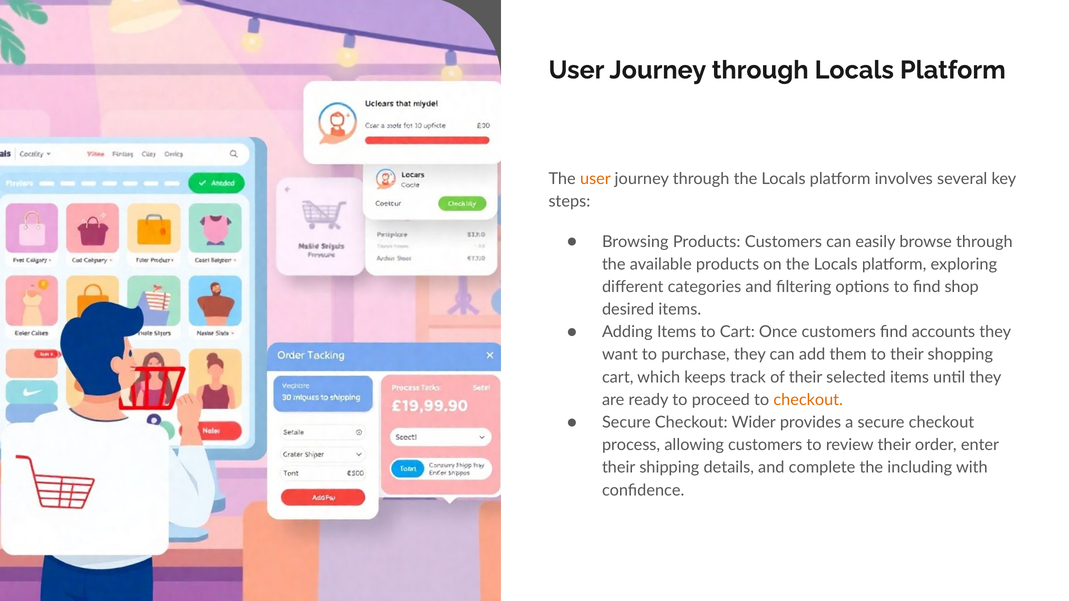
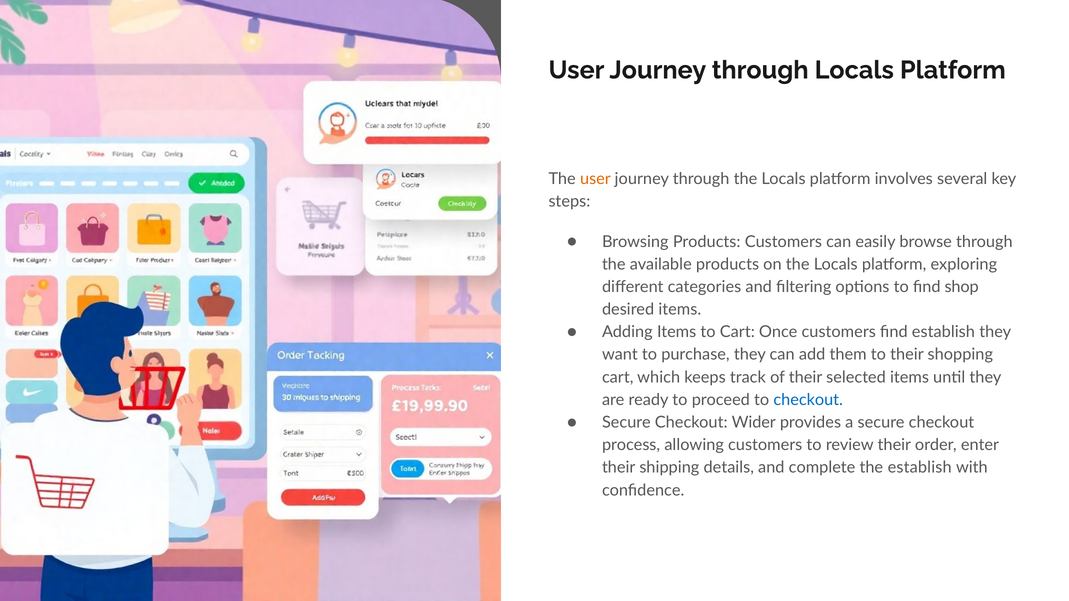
find accounts: accounts -> establish
checkout at (808, 400) colour: orange -> blue
the including: including -> establish
